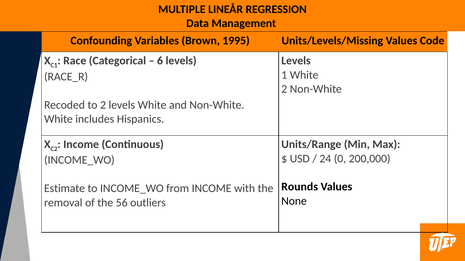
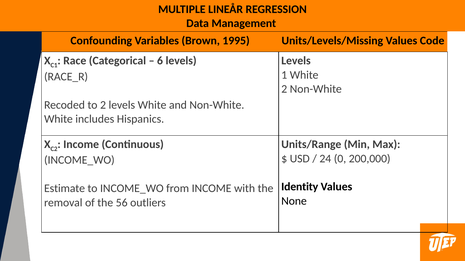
Rounds: Rounds -> Identity
